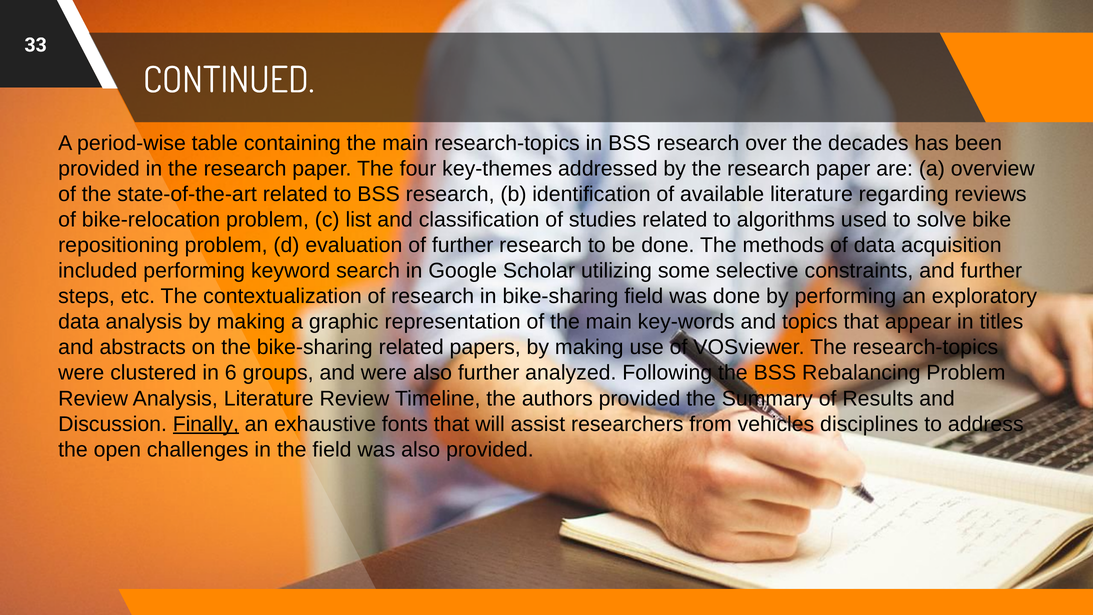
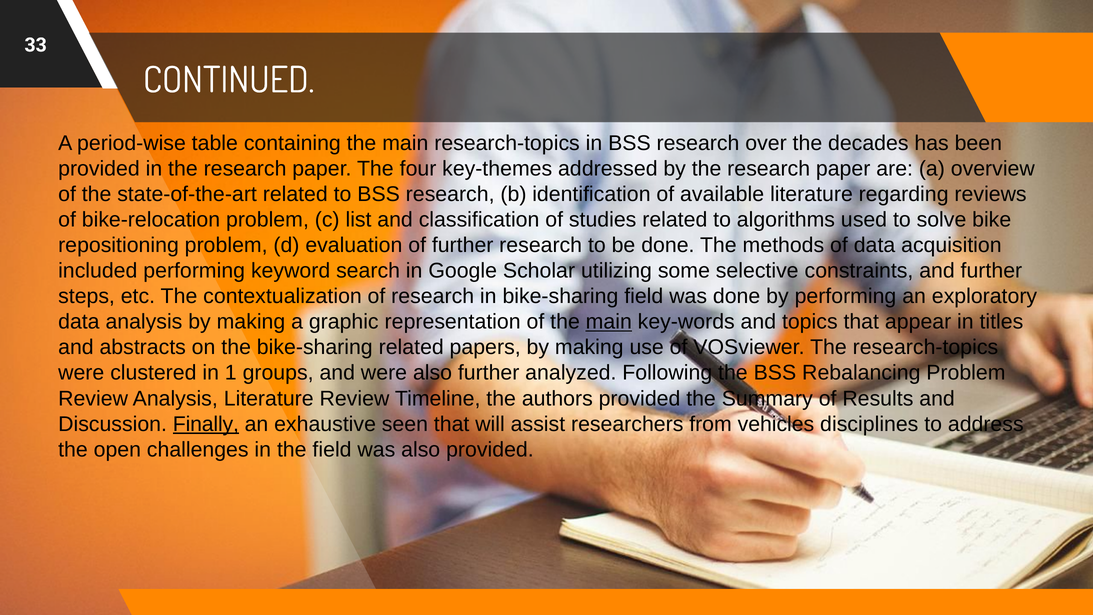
main at (609, 322) underline: none -> present
6: 6 -> 1
fonts: fonts -> seen
